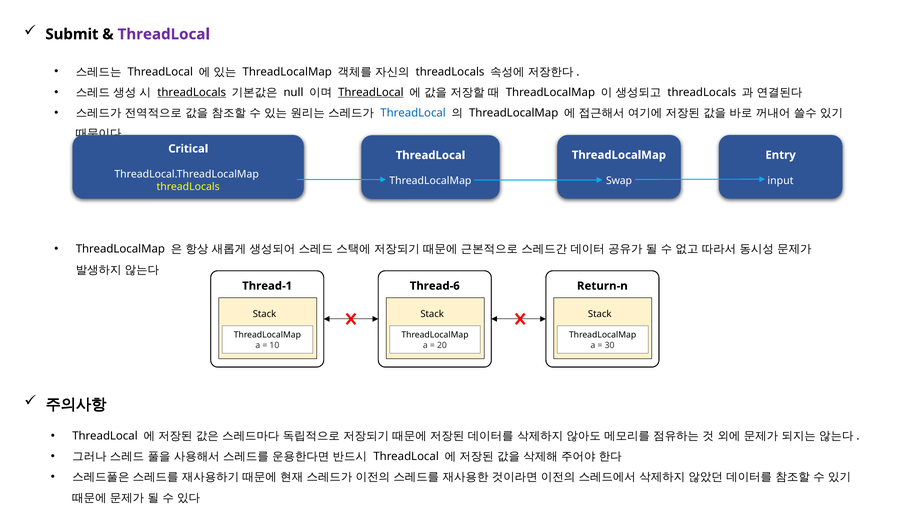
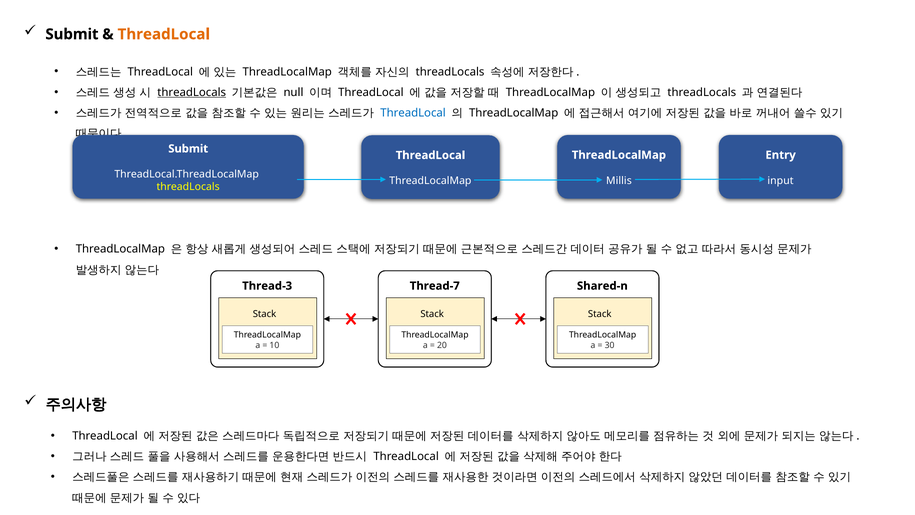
ThreadLocal at (164, 34) colour: purple -> orange
ThreadLocal at (371, 92) underline: present -> none
Critical at (188, 149): Critical -> Submit
Swap: Swap -> Millis
Thread-1: Thread-1 -> Thread-3
Thread-6: Thread-6 -> Thread-7
Return-n: Return-n -> Shared-n
